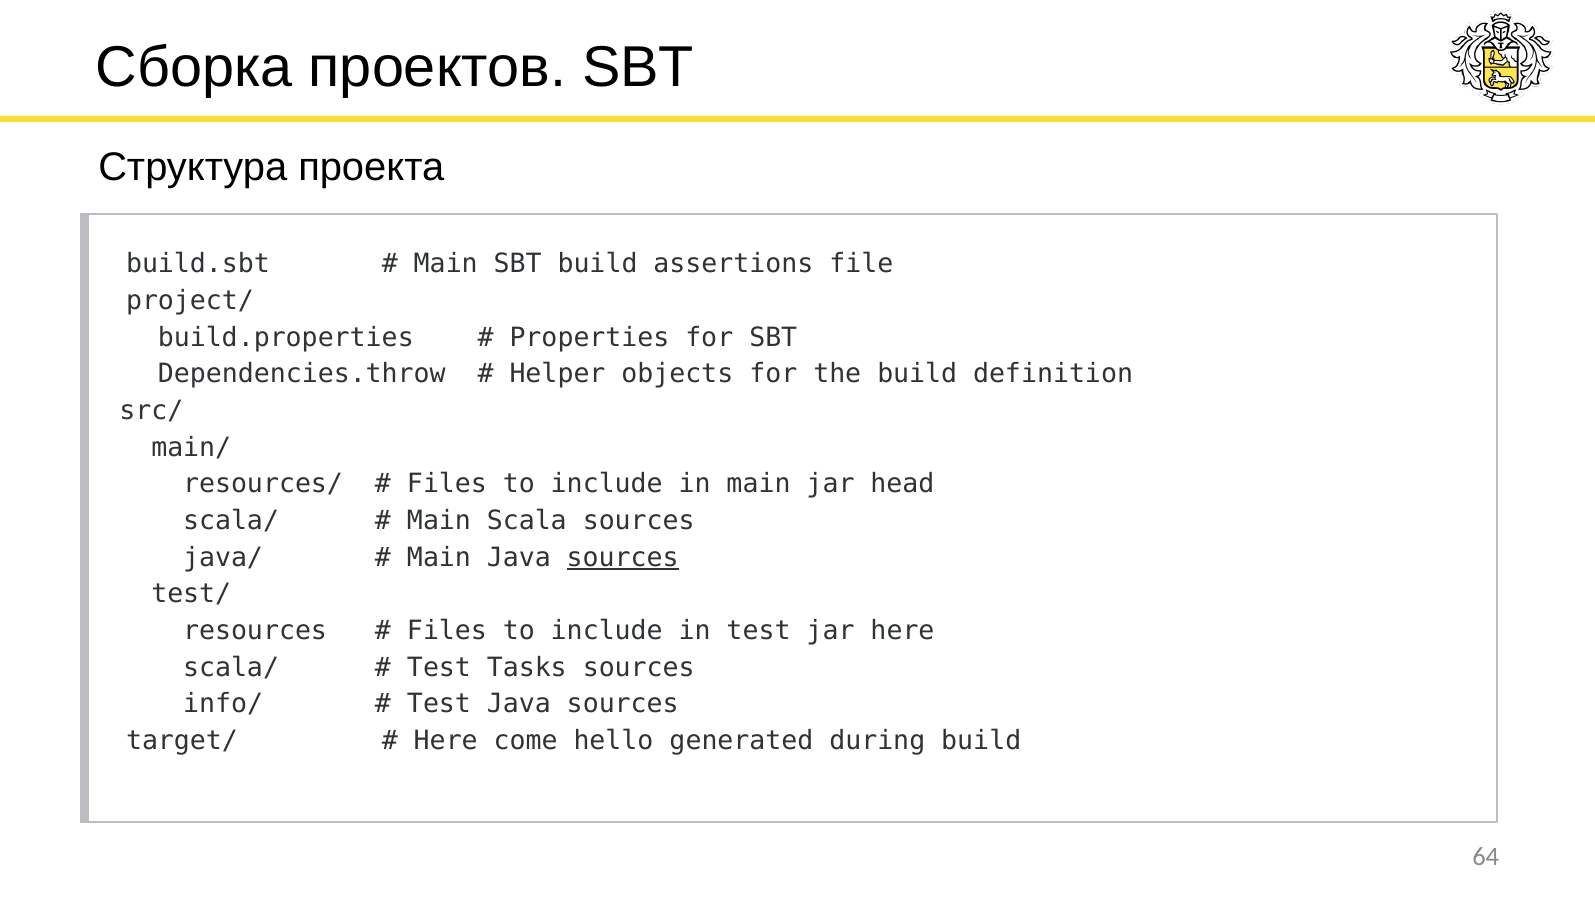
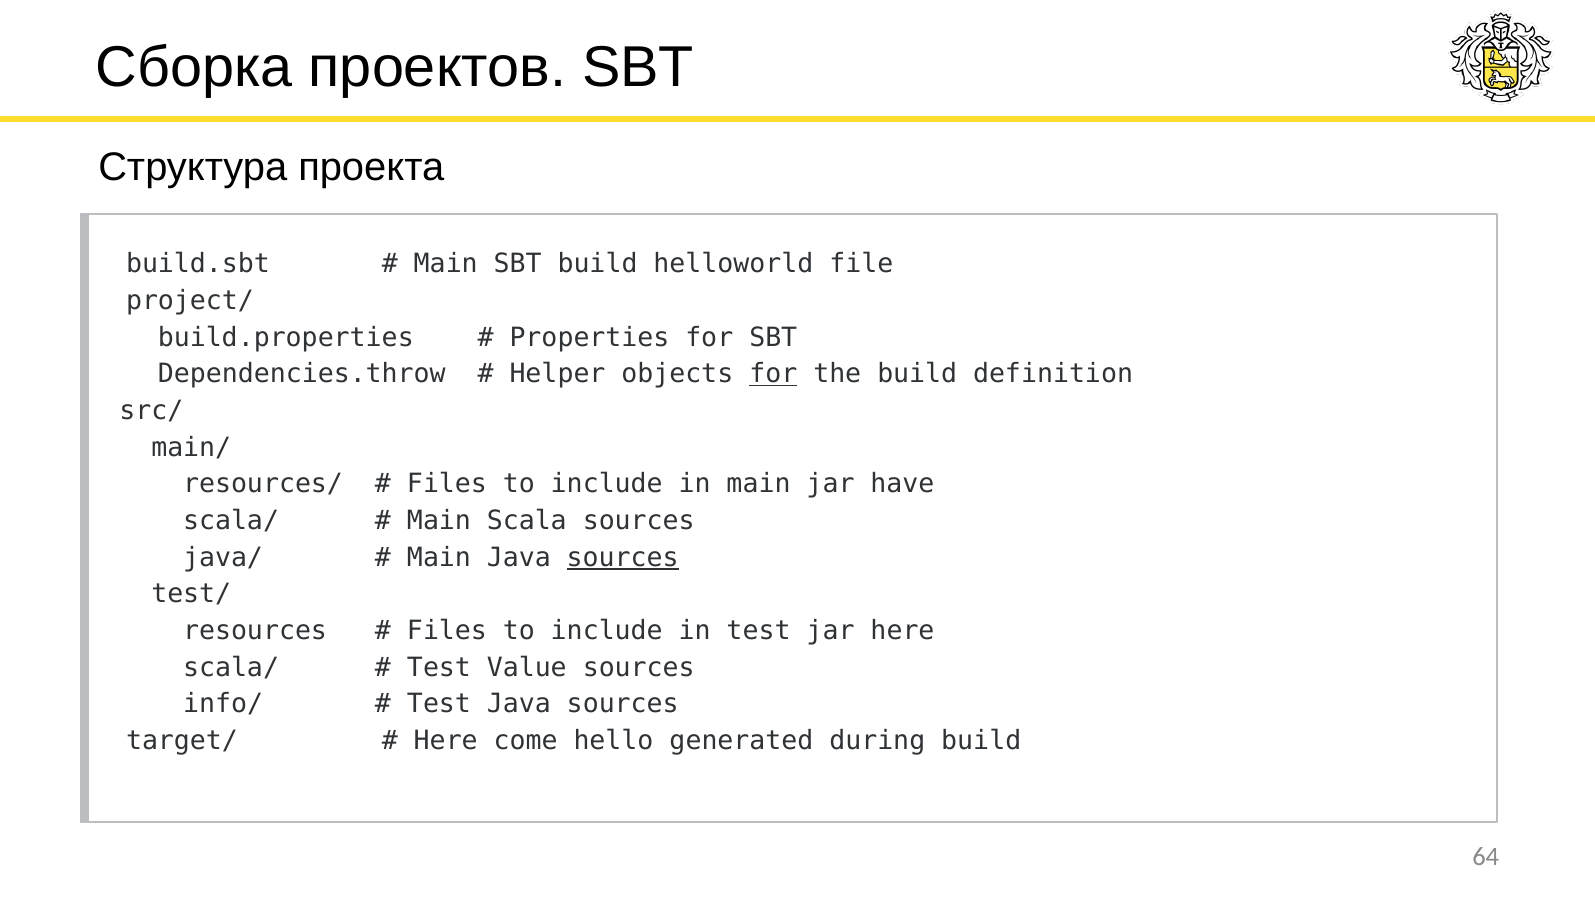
assertions: assertions -> helloworld
for at (773, 374) underline: none -> present
head: head -> have
Tasks: Tasks -> Value
